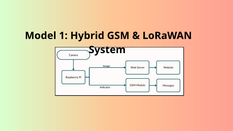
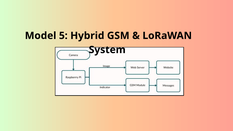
1: 1 -> 5
